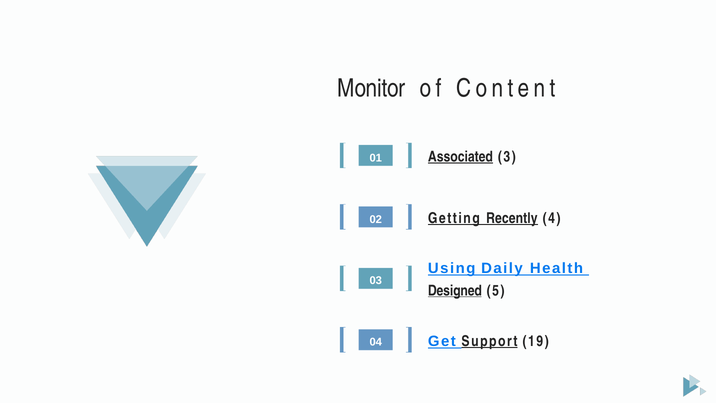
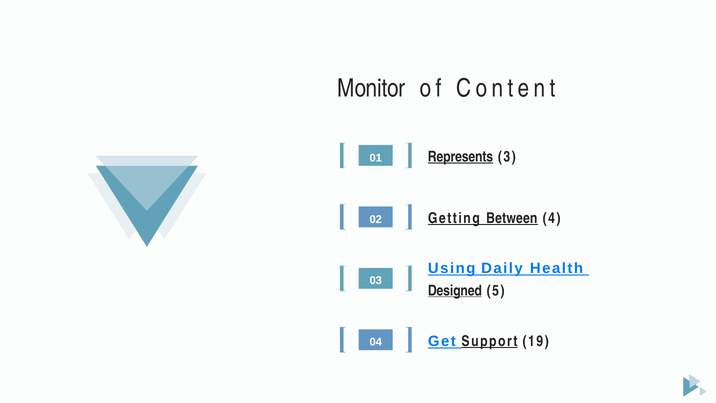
Associated: Associated -> Represents
Recently: Recently -> Between
